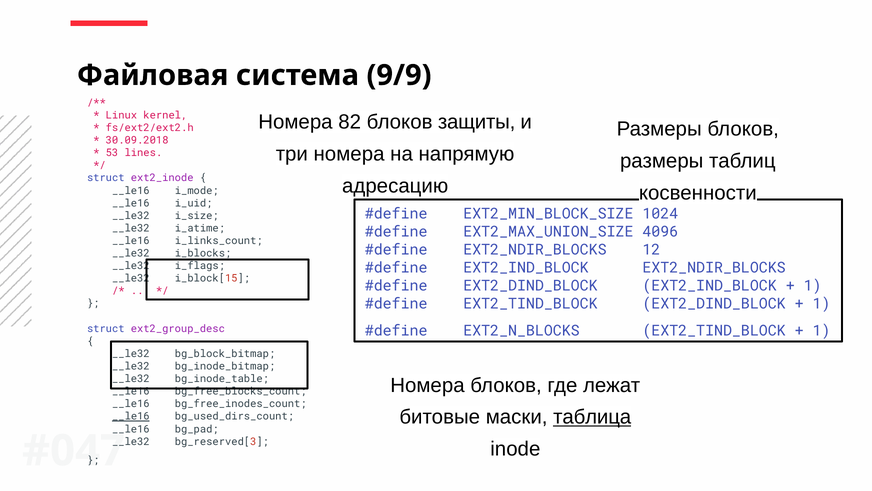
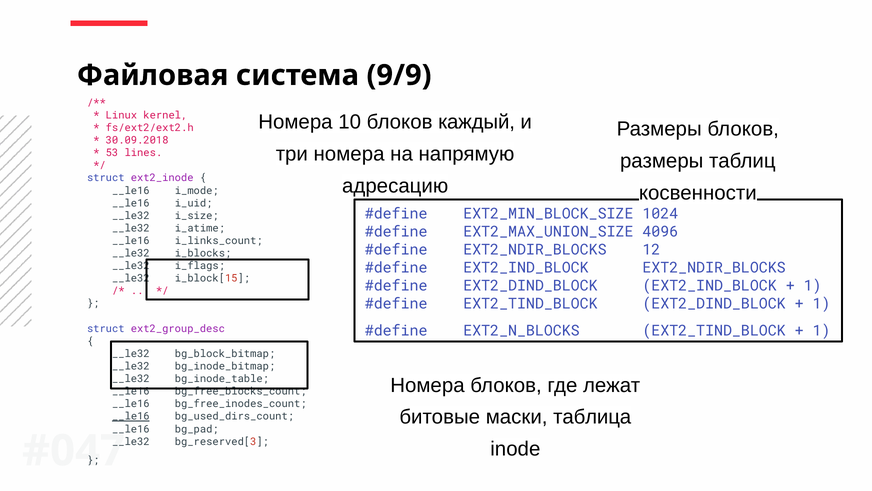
82: 82 -> 10
защиты: защиты -> каждый
таблица underline: present -> none
